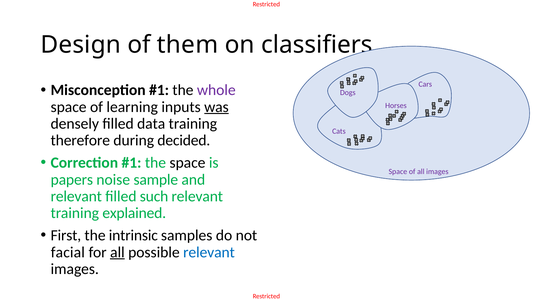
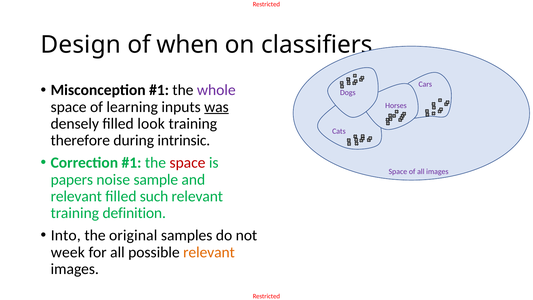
them: them -> when
data: data -> look
decided: decided -> intrinsic
space at (187, 163) colour: black -> red
explained: explained -> definition
First: First -> Into
intrinsic: intrinsic -> original
facial: facial -> week
all at (117, 252) underline: present -> none
relevant at (209, 252) colour: blue -> orange
